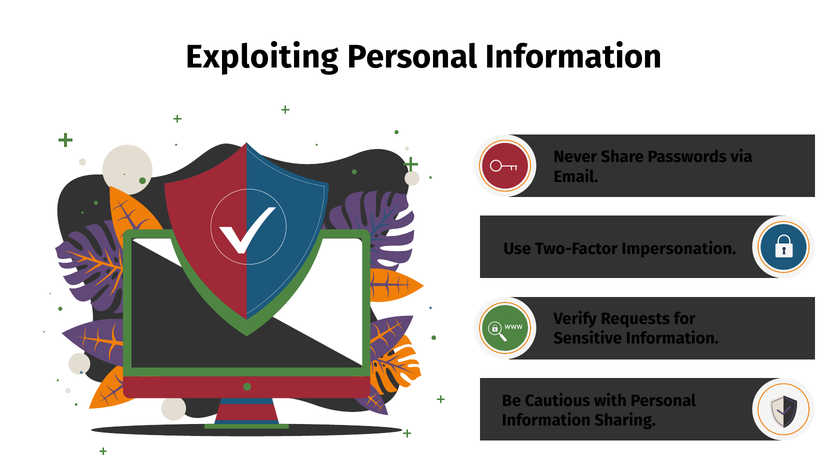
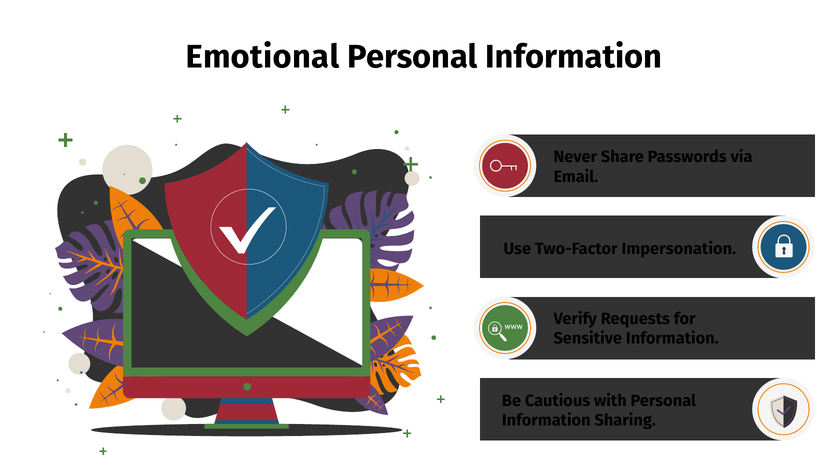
Exploiting: Exploiting -> Emotional
